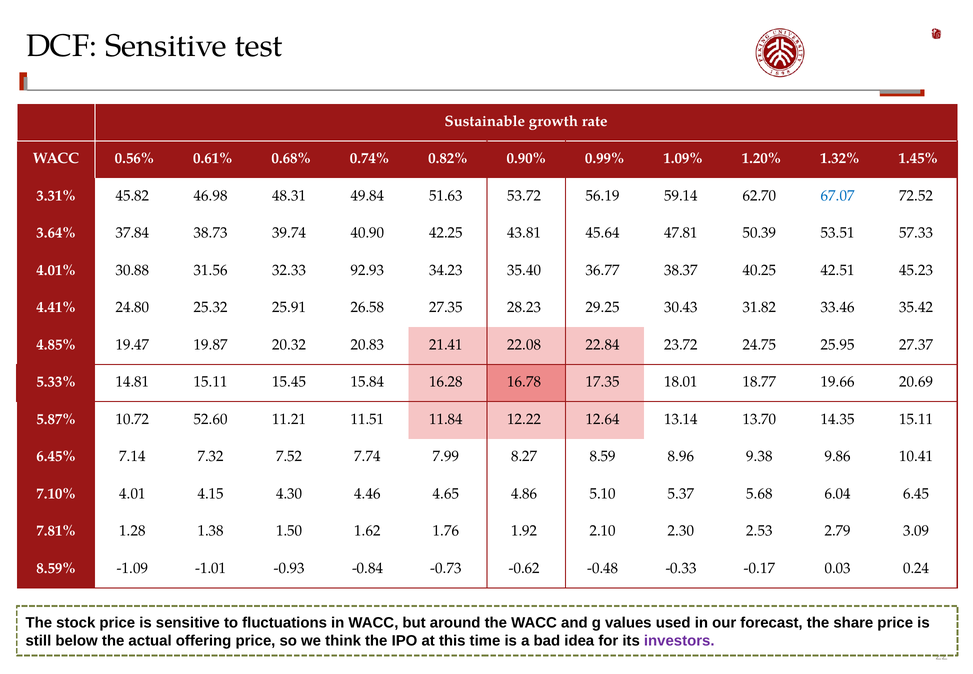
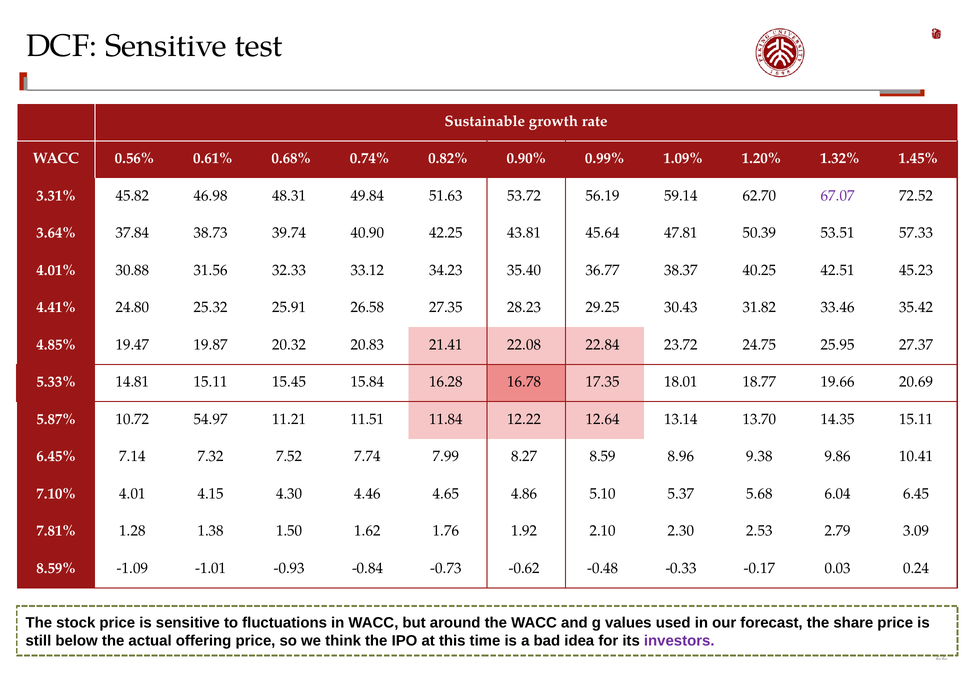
67.07 colour: blue -> purple
92.93: 92.93 -> 33.12
52.60: 52.60 -> 54.97
